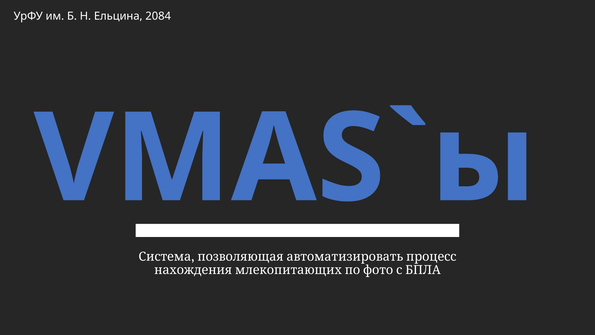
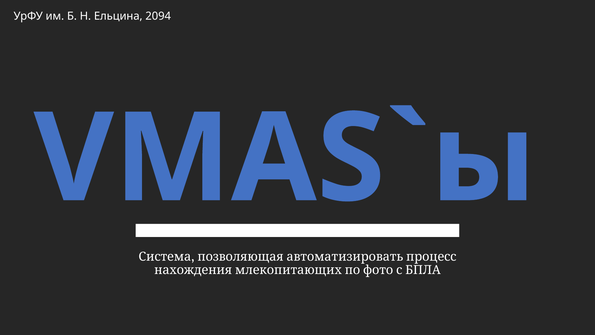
2084: 2084 -> 2094
